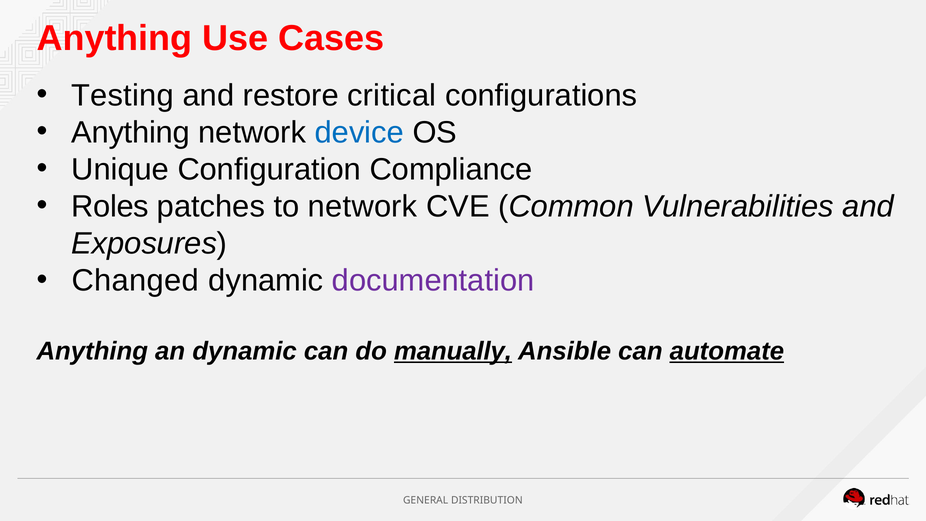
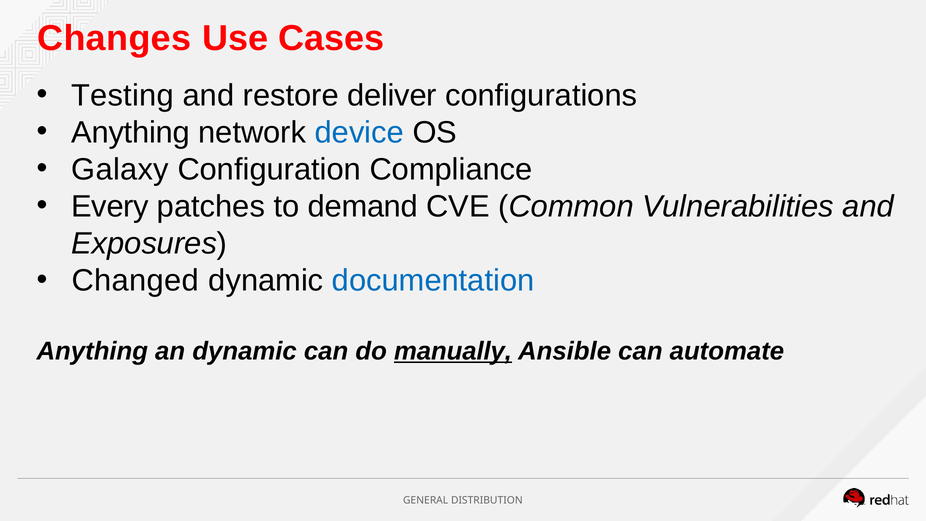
Anything at (114, 38): Anything -> Changes
critical: critical -> deliver
Unique: Unique -> Galaxy
Roles: Roles -> Every
to network: network -> demand
documentation colour: purple -> blue
automate underline: present -> none
